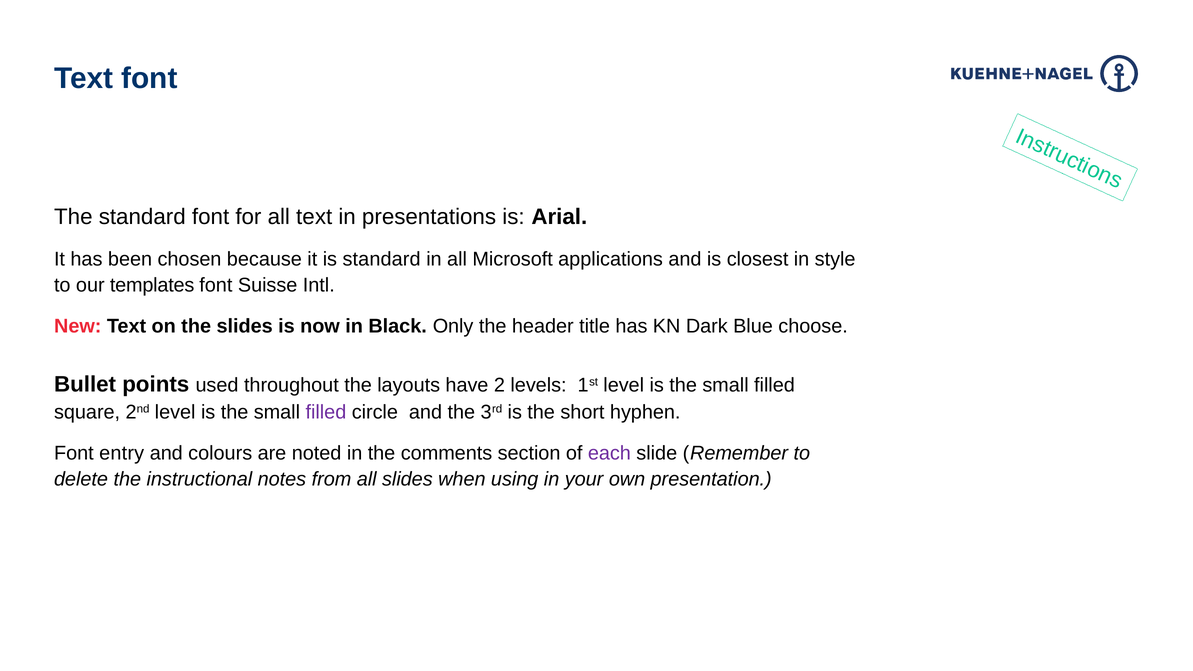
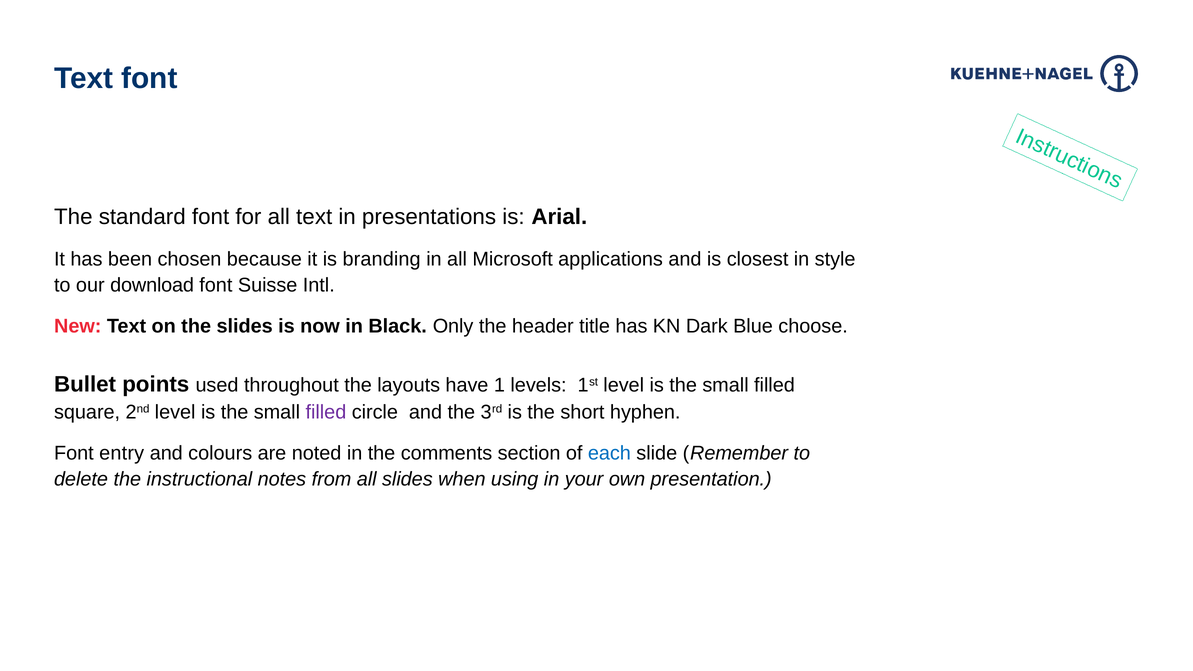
is standard: standard -> branding
templates: templates -> download
2: 2 -> 1
each colour: purple -> blue
